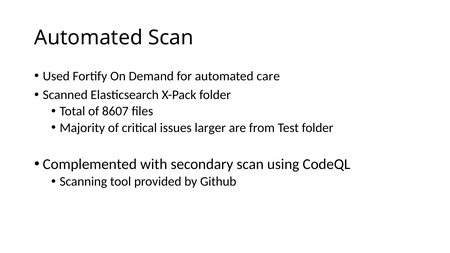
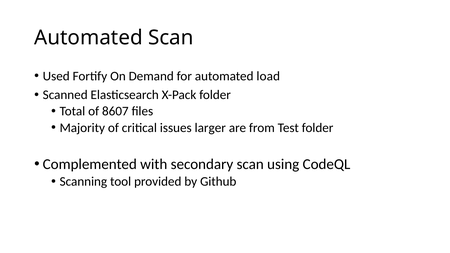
care: care -> load
